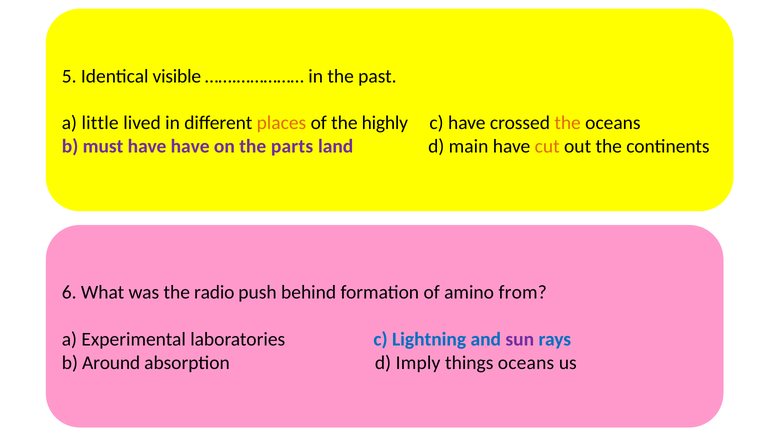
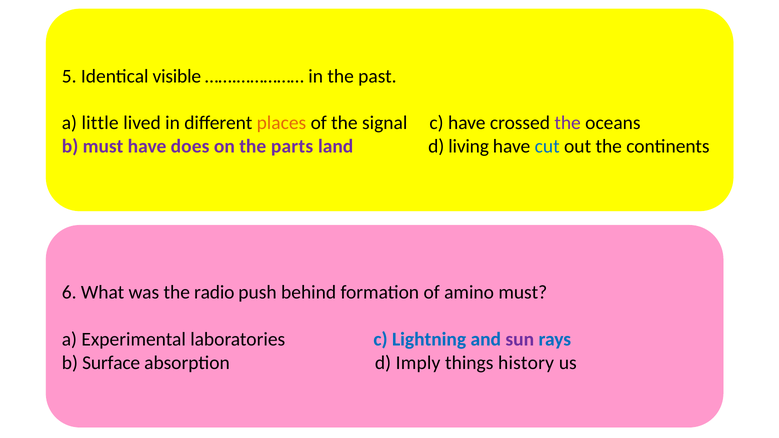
highly: highly -> signal
the at (568, 123) colour: orange -> purple
have have: have -> does
main: main -> living
cut colour: orange -> blue
amino from: from -> must
Around: Around -> Surface
things oceans: oceans -> history
